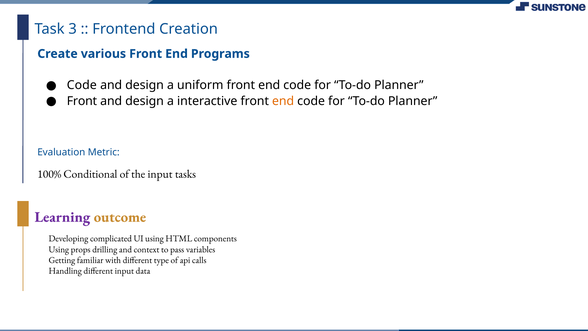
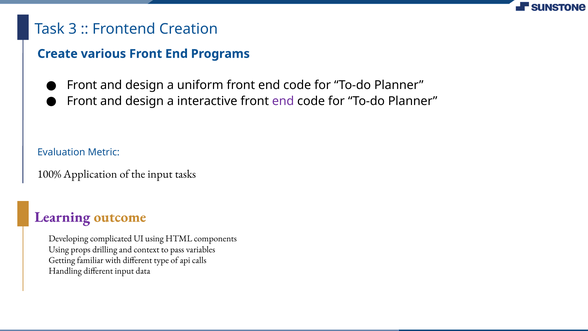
Code at (82, 85): Code -> Front
end at (283, 101) colour: orange -> purple
Conditional: Conditional -> Application
